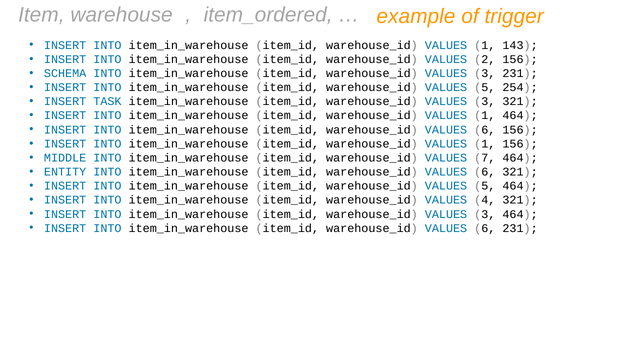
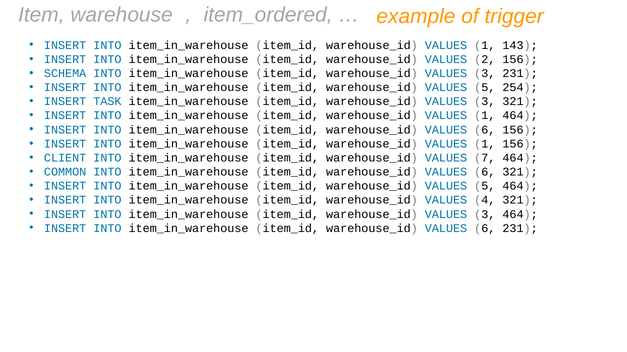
MIDDLE: MIDDLE -> CLIENT
ENTITY: ENTITY -> COMMON
